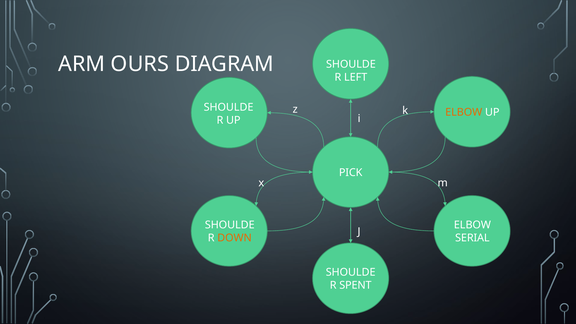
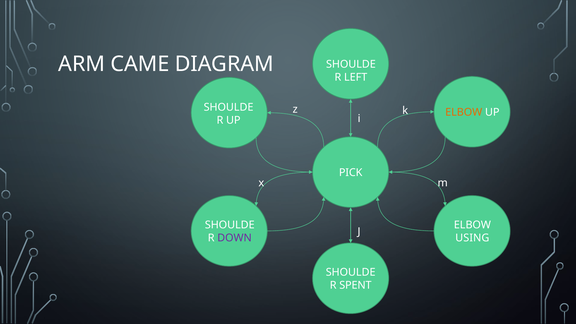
OURS: OURS -> CAME
DOWN colour: orange -> purple
SERIAL: SERIAL -> USING
